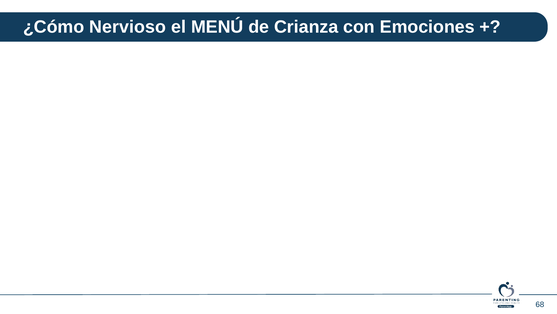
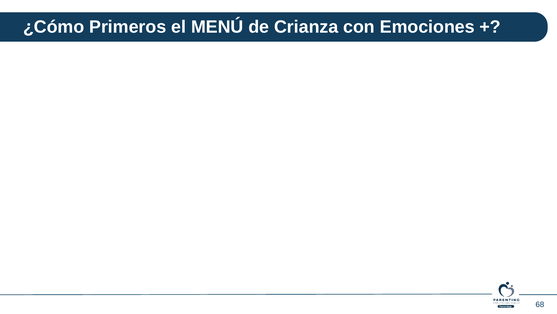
Nervioso: Nervioso -> Primeros
